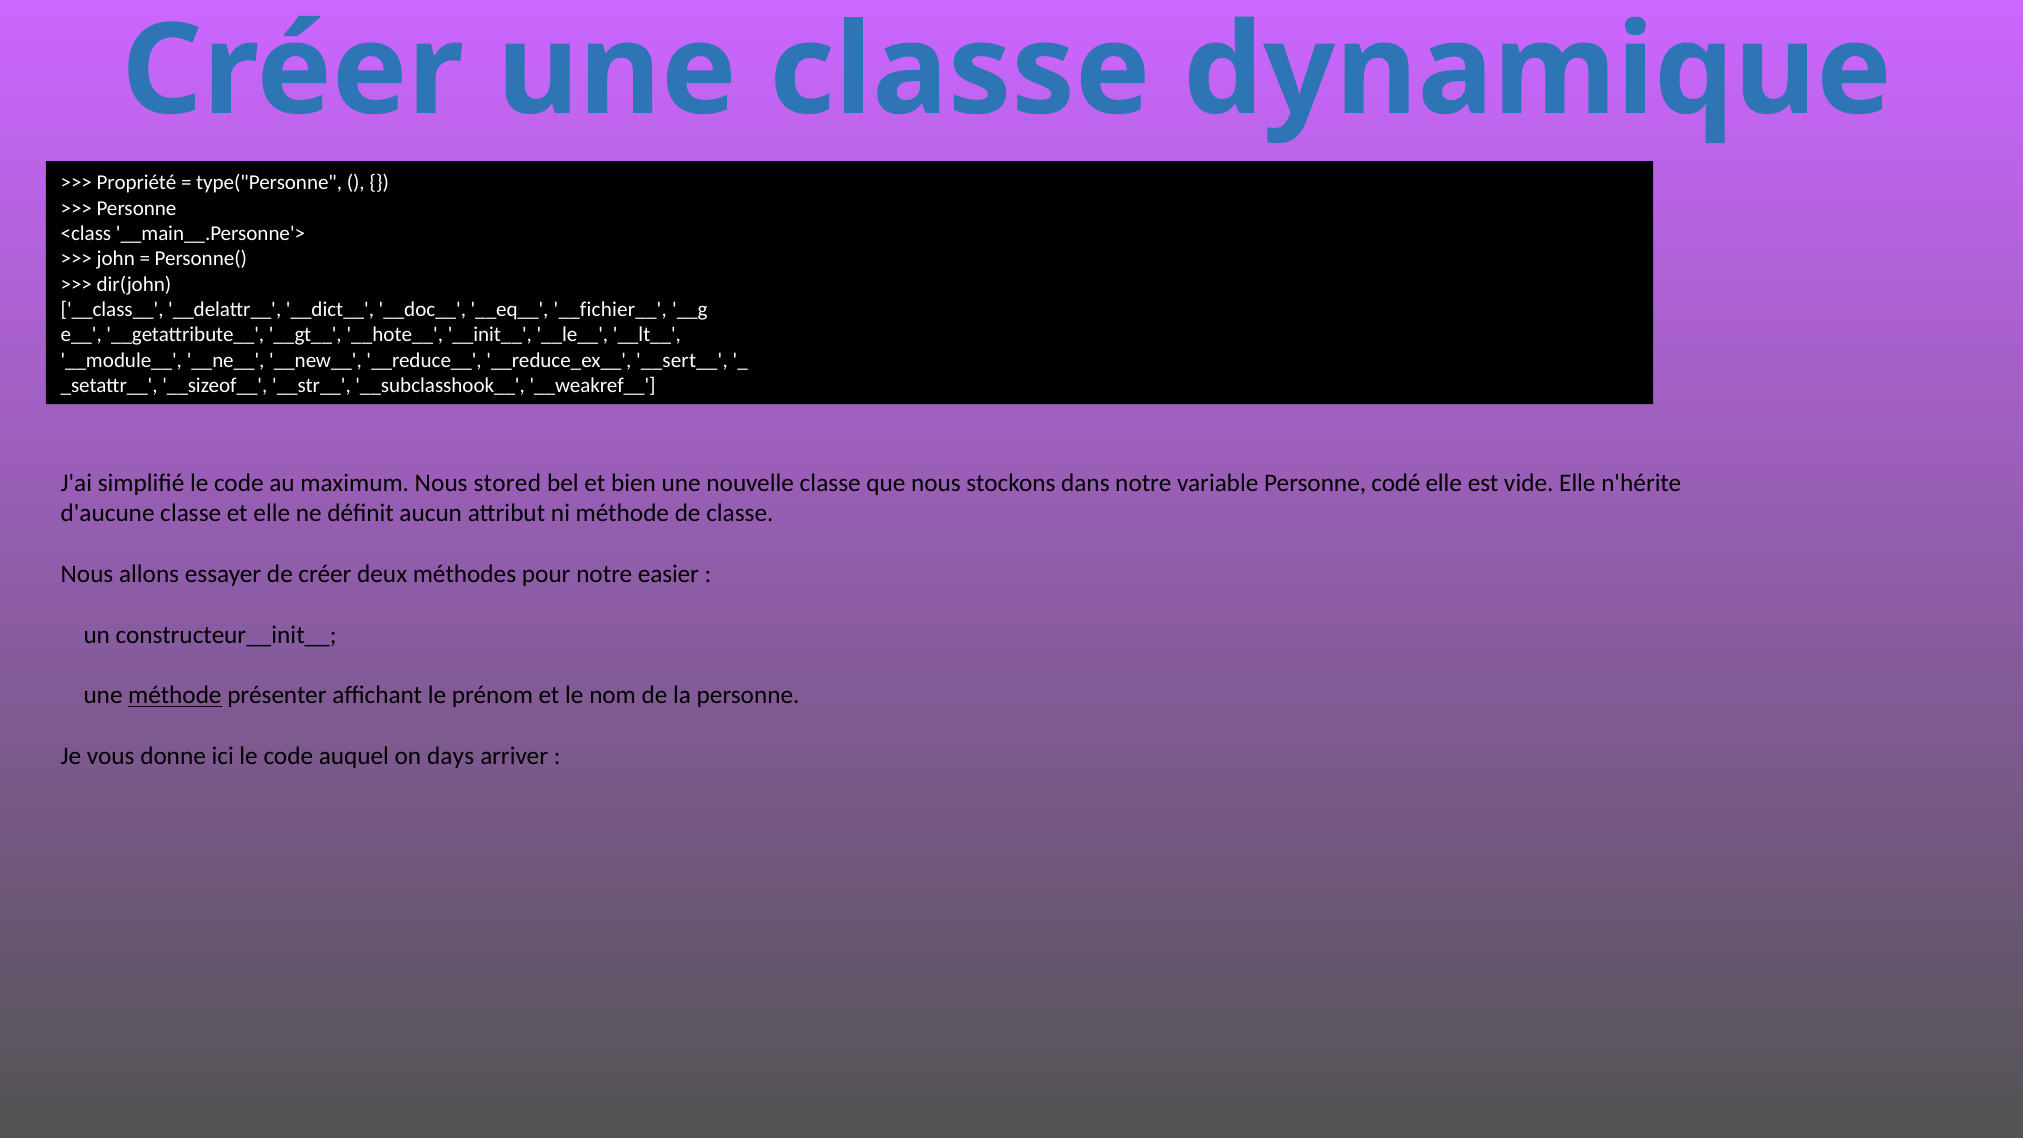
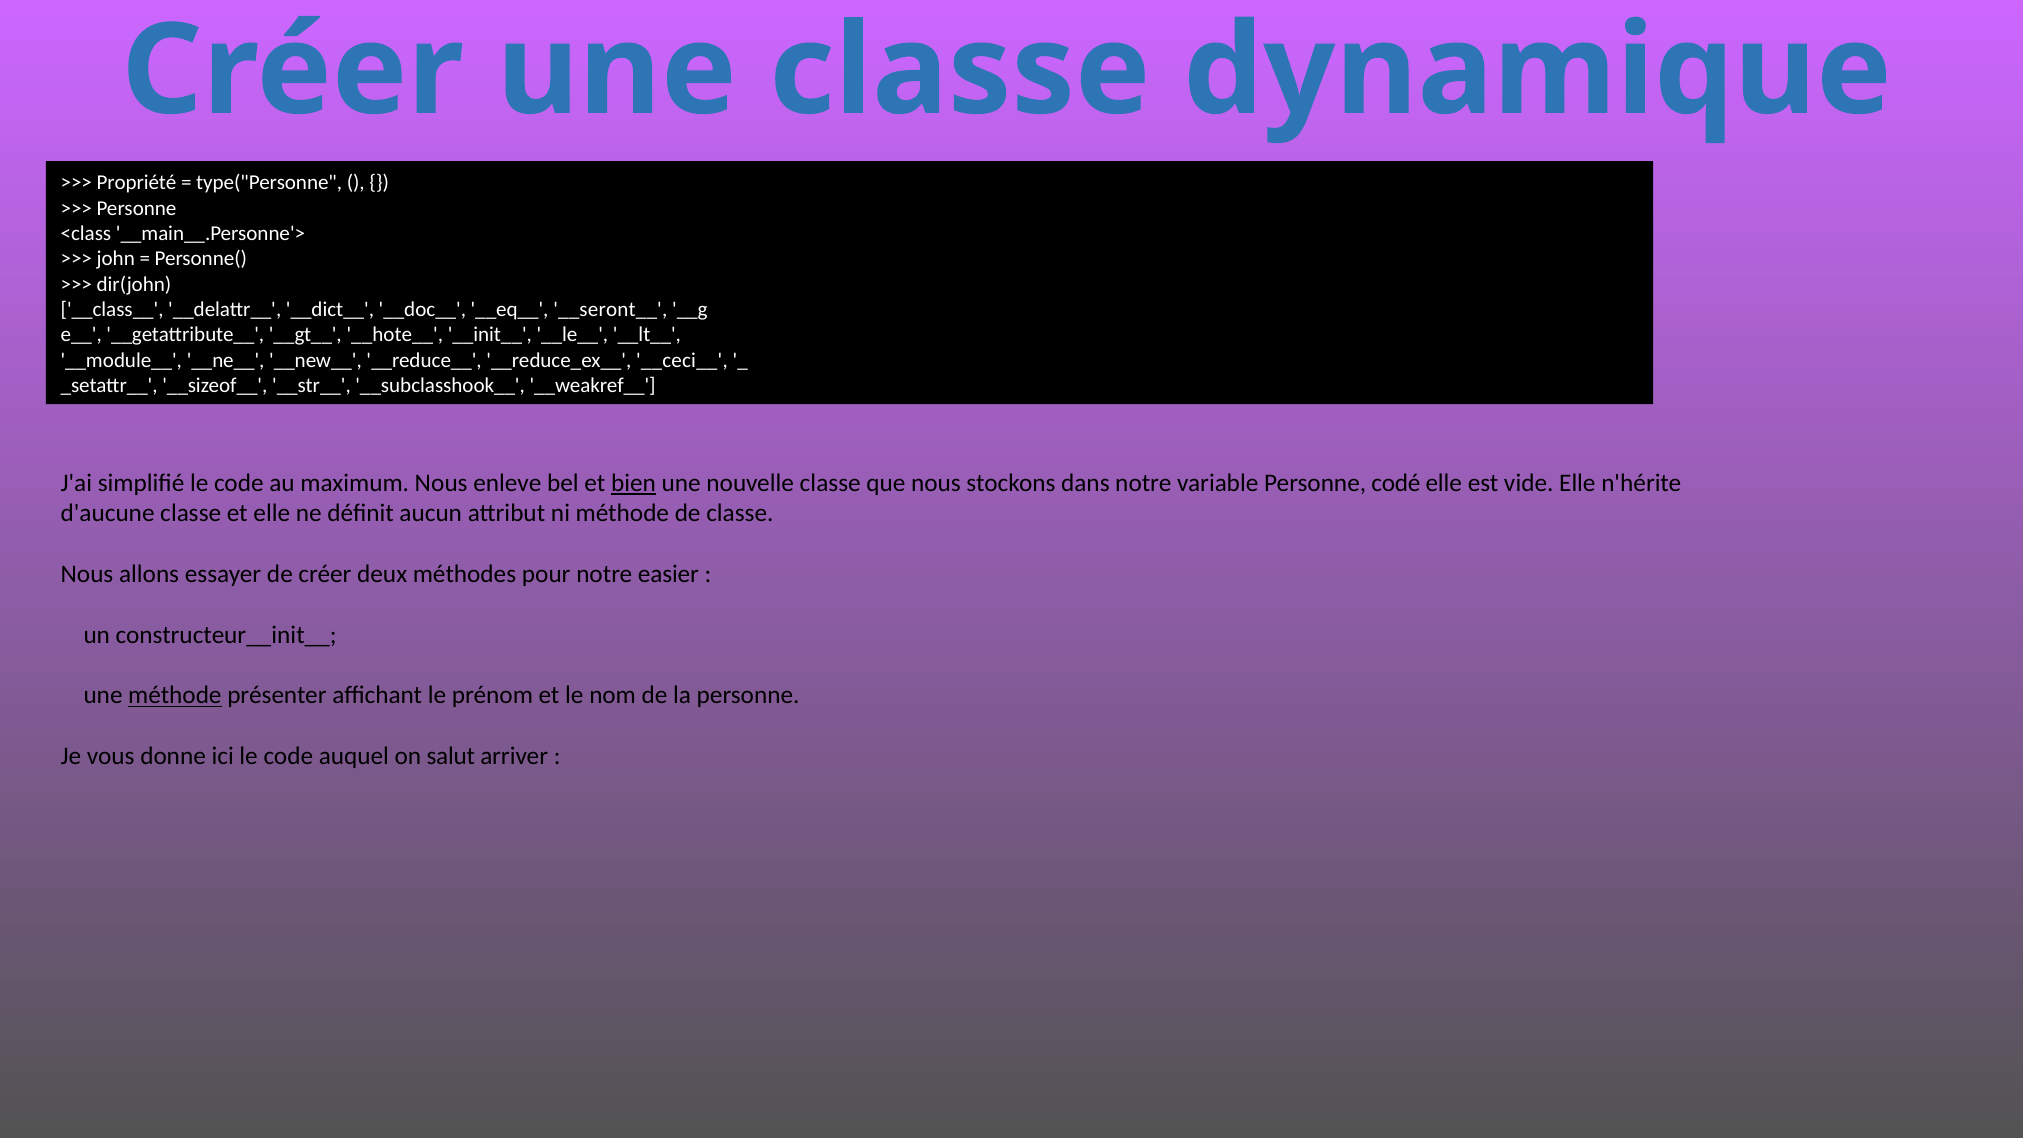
__fichier__: __fichier__ -> __seront__
__sert__: __sert__ -> __ceci__
stored: stored -> enleve
bien underline: none -> present
days: days -> salut
